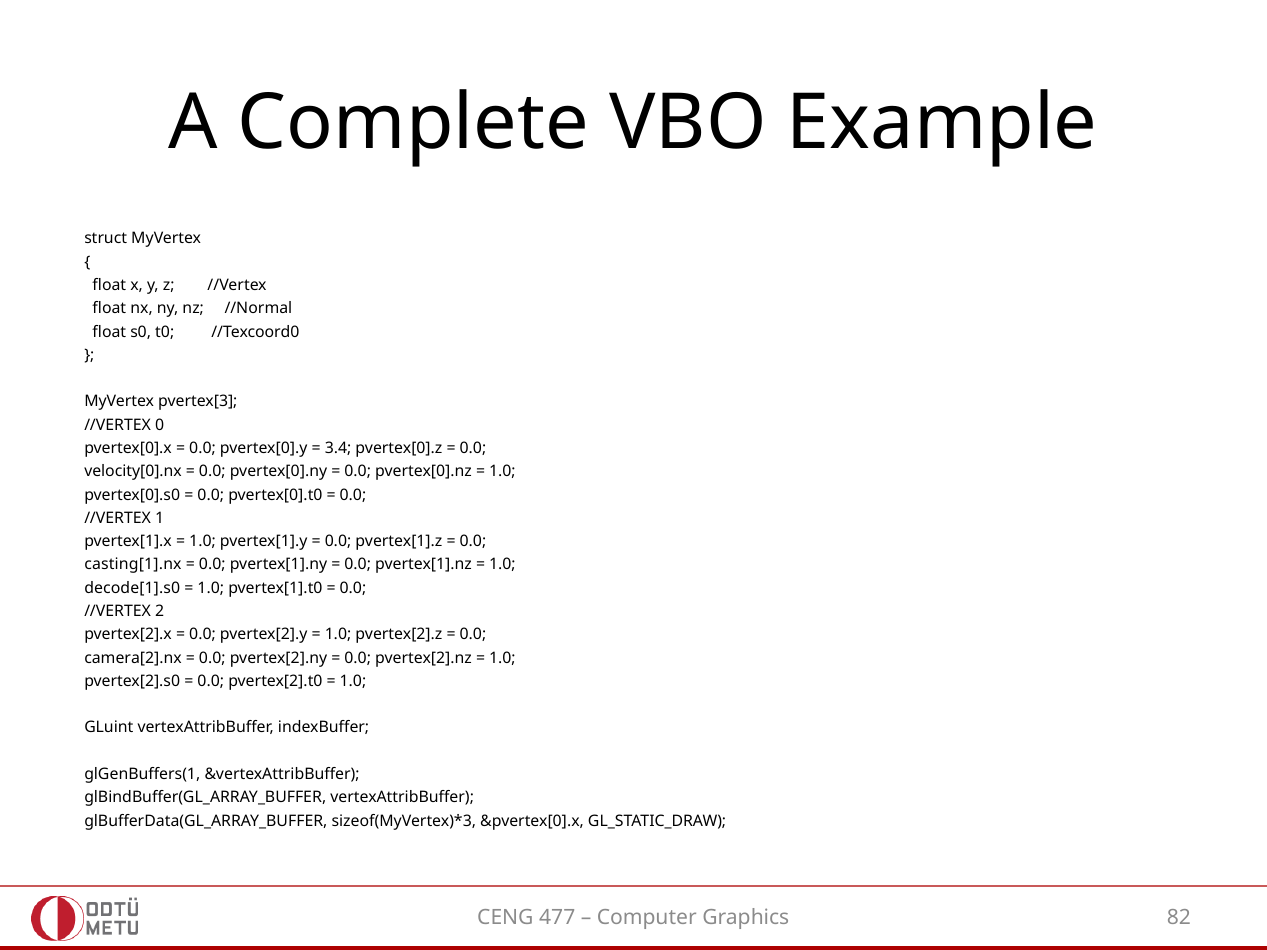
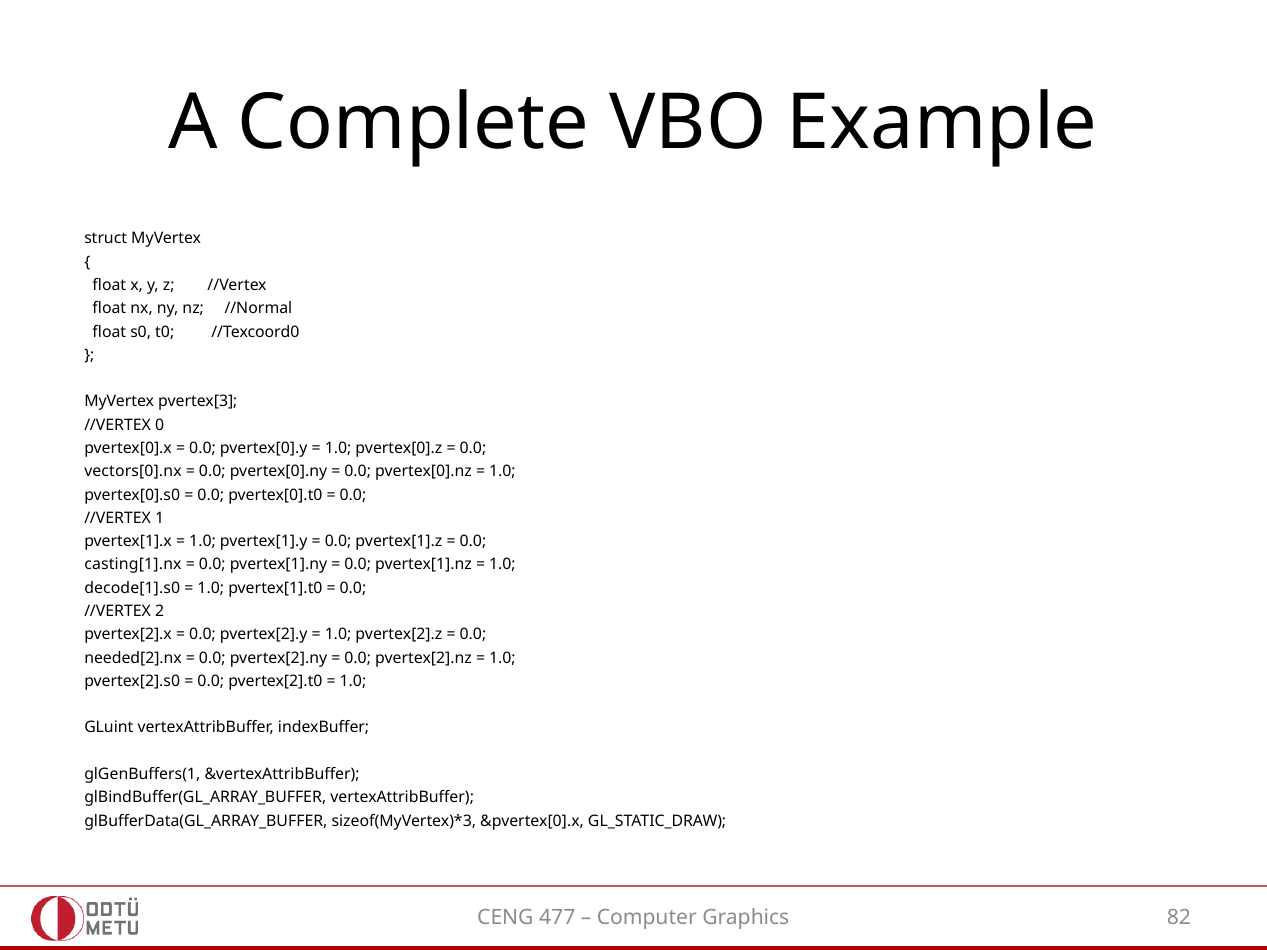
3.4 at (338, 448): 3.4 -> 1.0
velocity[0].nx: velocity[0].nx -> vectors[0].nx
camera[2].nx: camera[2].nx -> needed[2].nx
